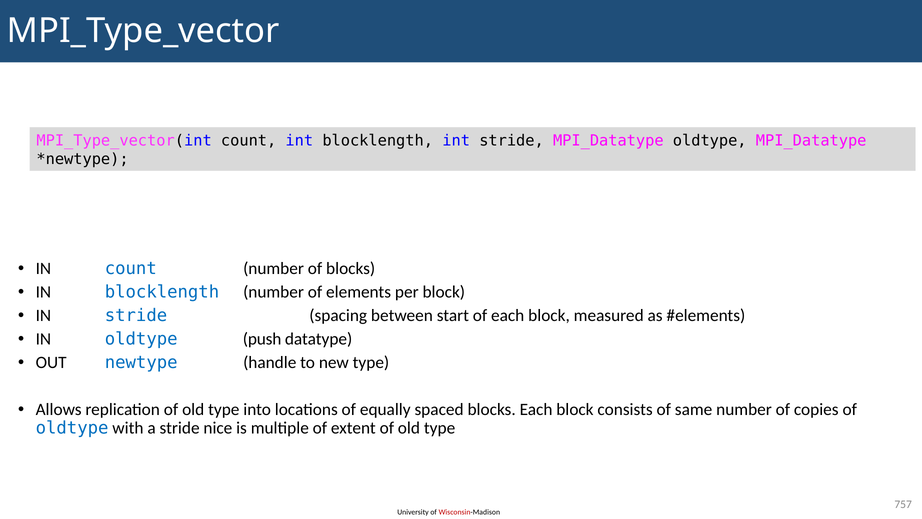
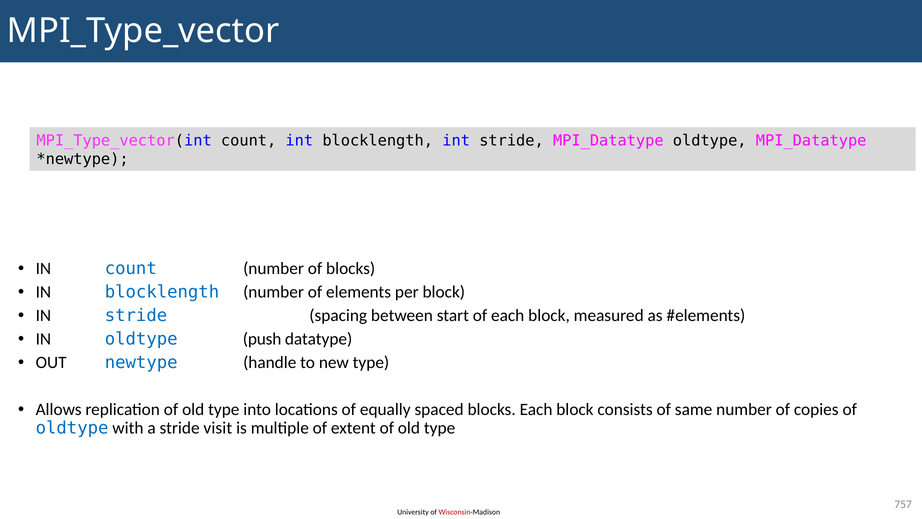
nice: nice -> visit
